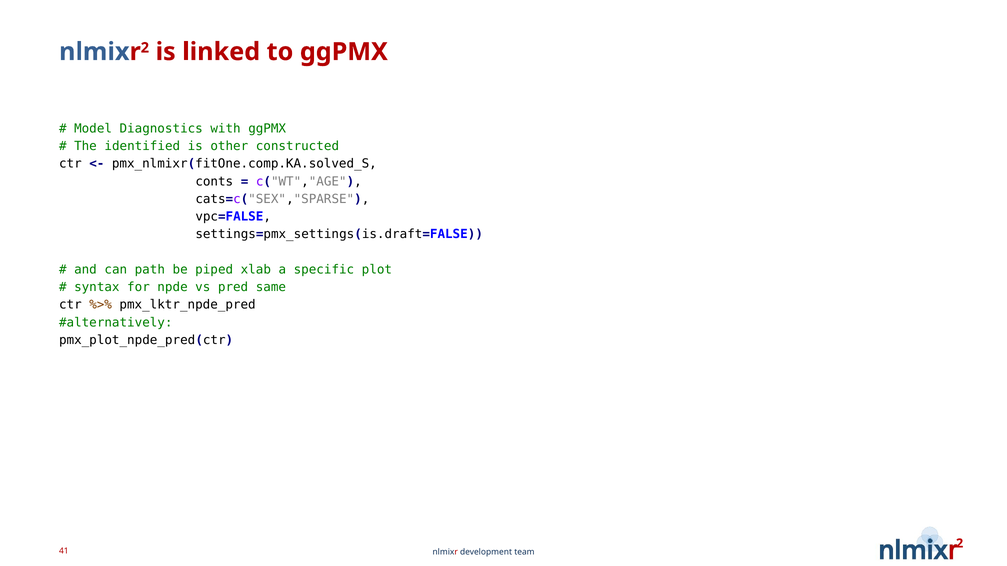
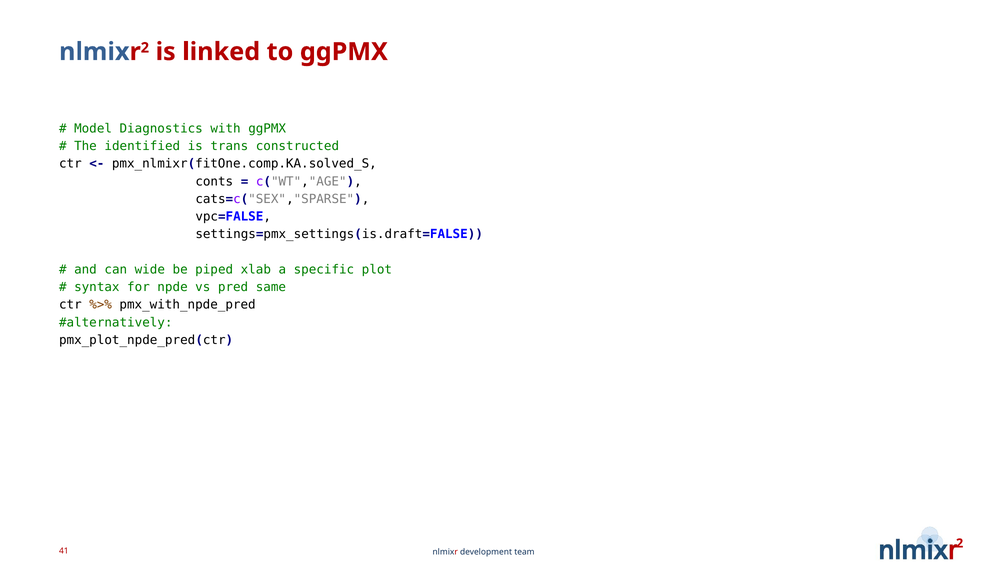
other: other -> trans
path: path -> wide
pmx_lktr_npde_pred: pmx_lktr_npde_pred -> pmx_with_npde_pred
